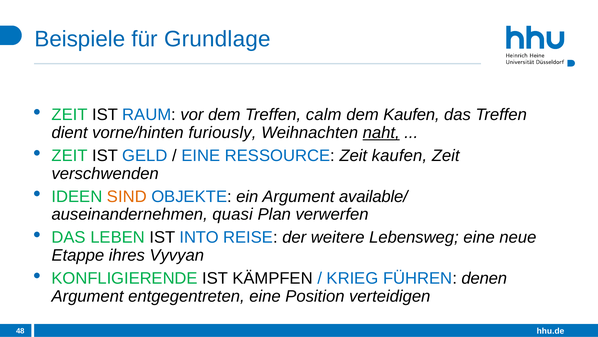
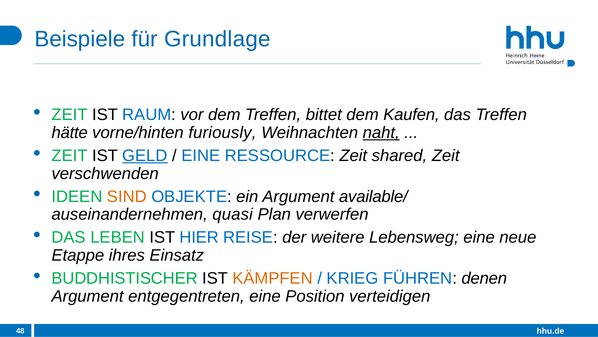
calm: calm -> bittet
dient: dient -> hätte
GELD underline: none -> present
Zeit kaufen: kaufen -> shared
INTO: INTO -> HIER
Vyvyan: Vyvyan -> Einsatz
KONFLIGIERENDE: KONFLIGIERENDE -> BUDDHISTISCHER
KÄMPFEN colour: black -> orange
